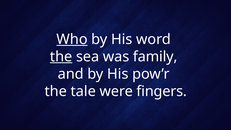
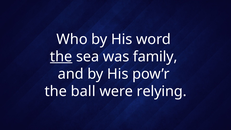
Who underline: present -> none
tale: tale -> ball
fingers: fingers -> relying
